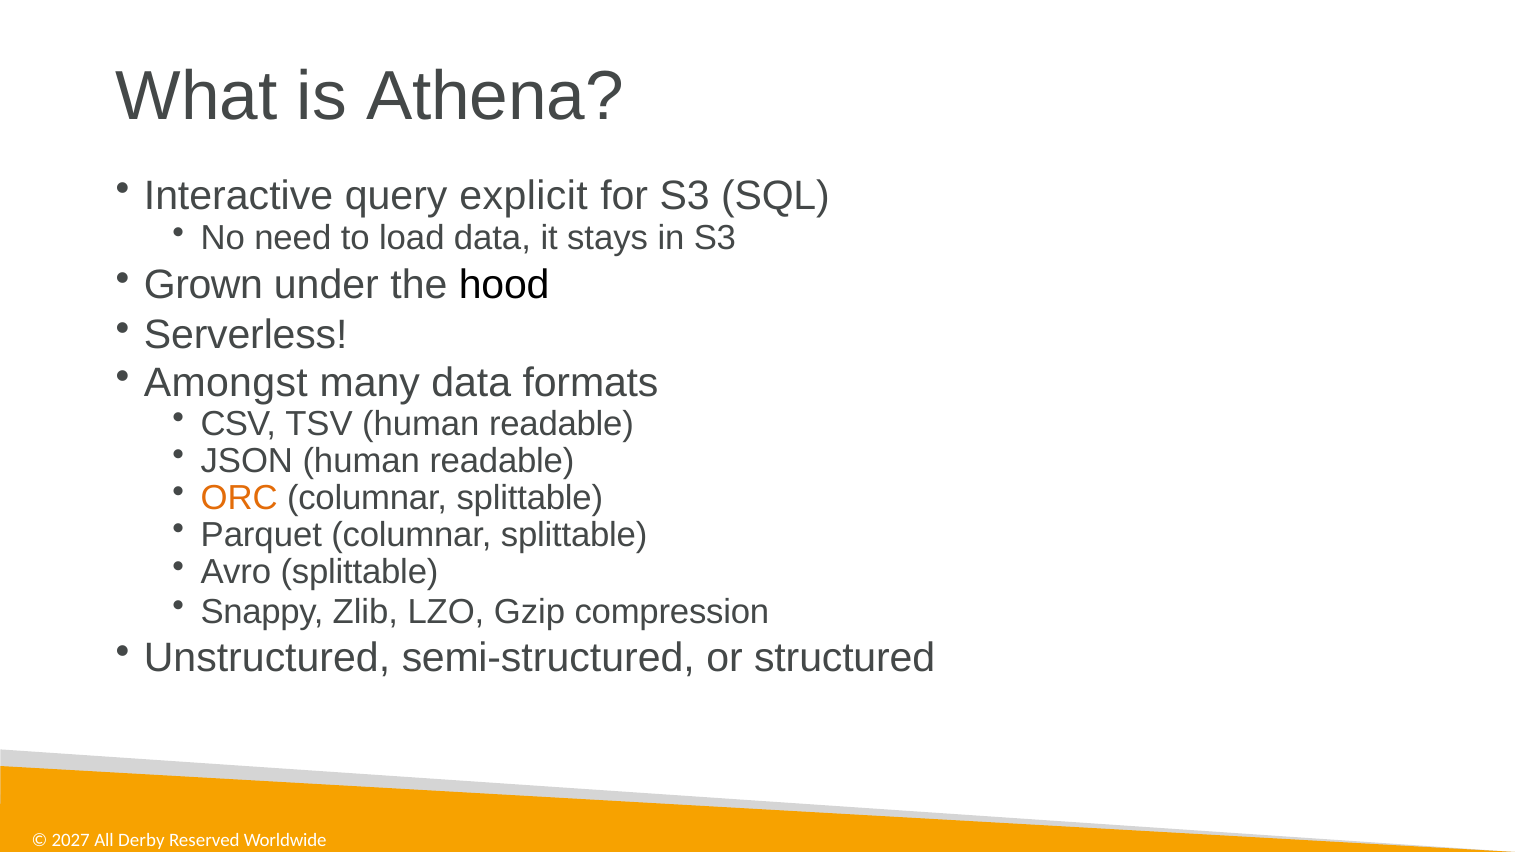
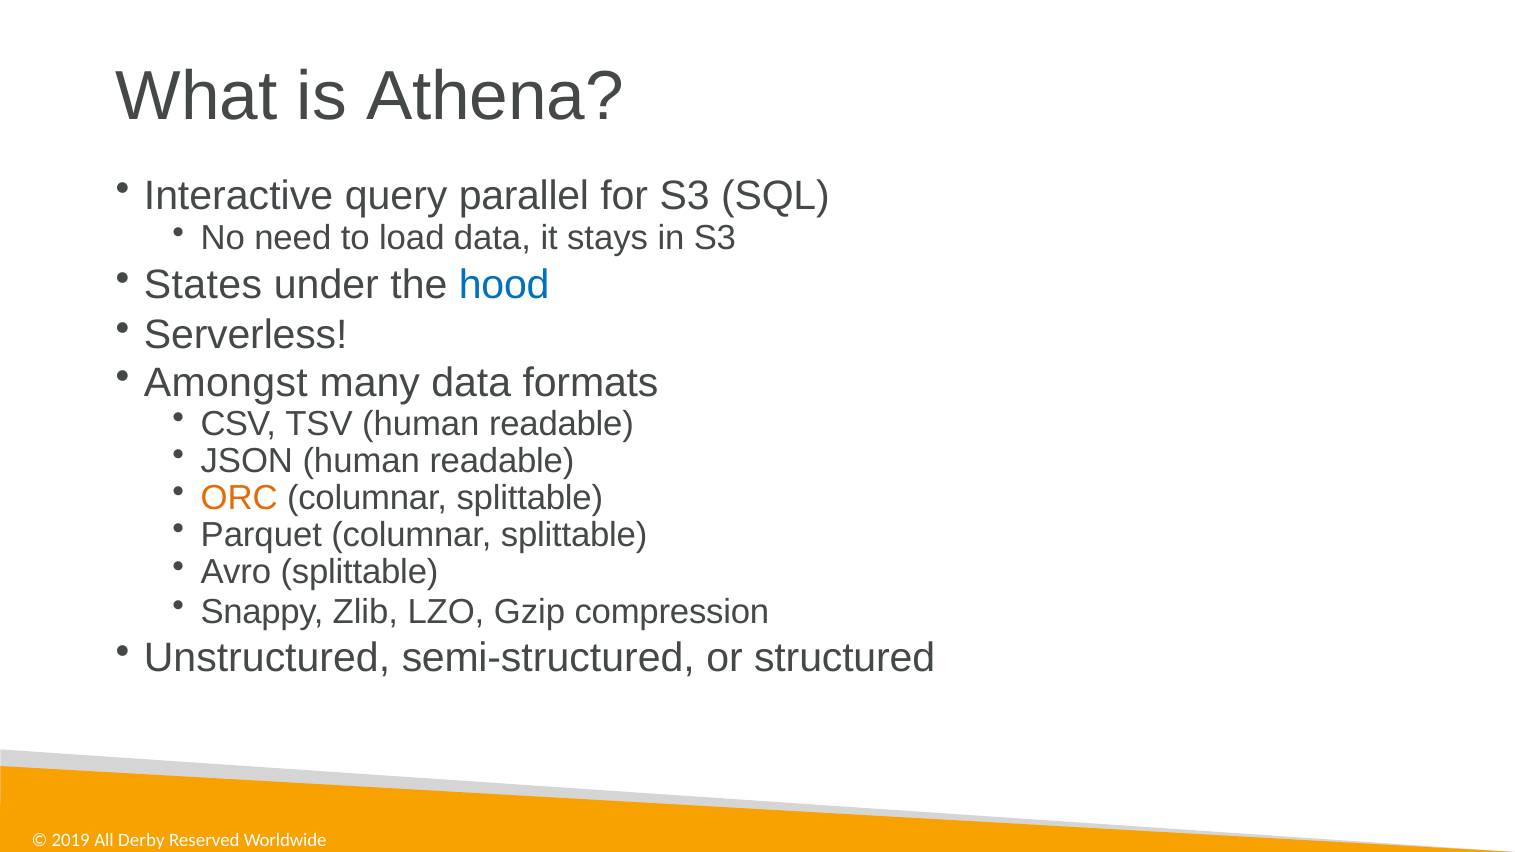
explicit: explicit -> parallel
Grown: Grown -> States
hood colour: black -> blue
2027: 2027 -> 2019
